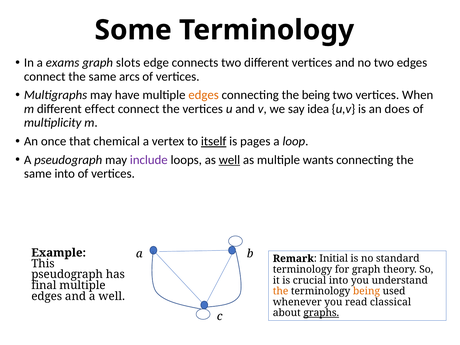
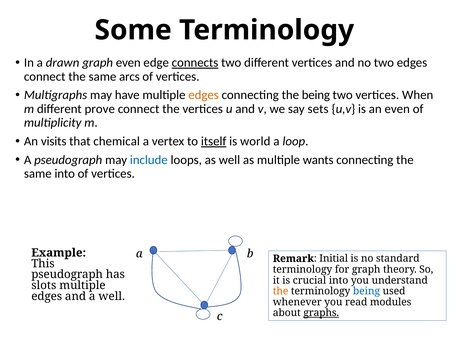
exams: exams -> drawn
graph slots: slots -> even
connects underline: none -> present
effect: effect -> prove
idea: idea -> sets
an does: does -> even
once: once -> visits
pages: pages -> world
include colour: purple -> blue
well at (229, 160) underline: present -> none
final: final -> slots
being at (366, 291) colour: orange -> blue
classical: classical -> modules
